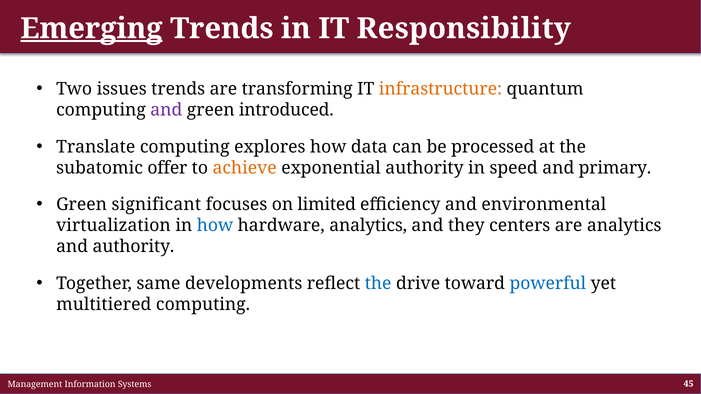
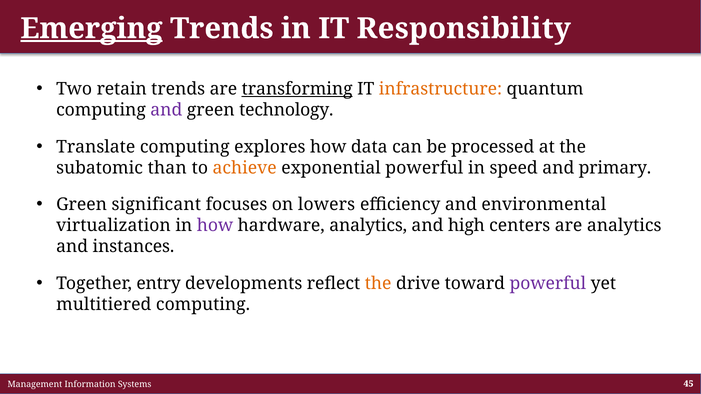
issues: issues -> retain
transforming underline: none -> present
introduced: introduced -> technology
offer: offer -> than
exponential authority: authority -> powerful
limited: limited -> lowers
how at (215, 226) colour: blue -> purple
they: they -> high
and authority: authority -> instances
same: same -> entry
the at (378, 284) colour: blue -> orange
powerful at (548, 284) colour: blue -> purple
